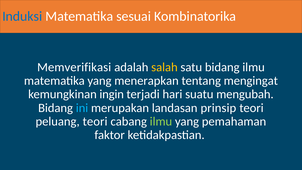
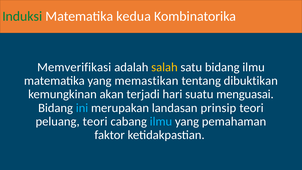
Induksi colour: blue -> green
sesuai: sesuai -> kedua
menerapkan: menerapkan -> memastikan
mengingat: mengingat -> dibuktikan
ingin: ingin -> akan
mengubah: mengubah -> menguasai
ilmu at (161, 121) colour: light green -> light blue
